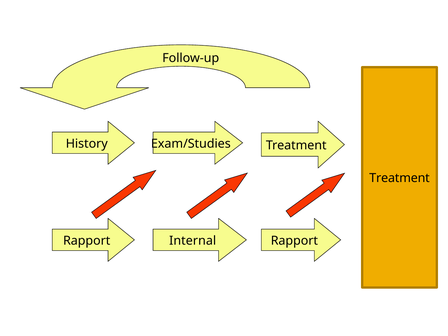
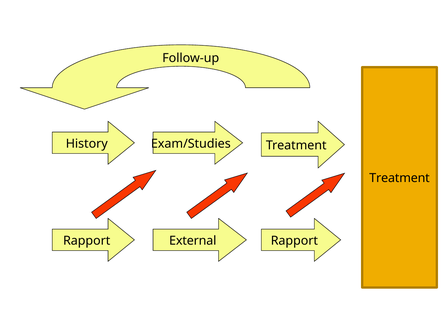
Internal: Internal -> External
